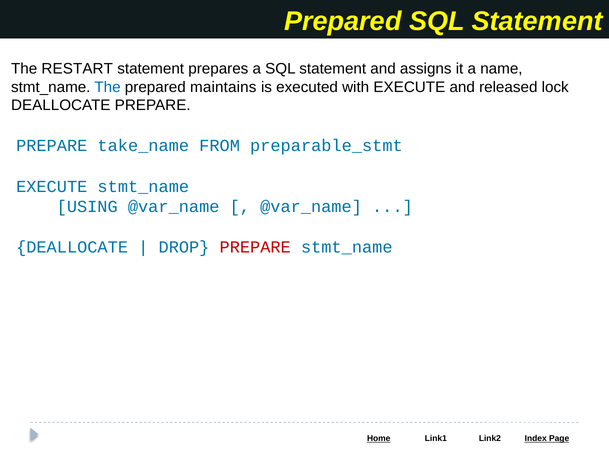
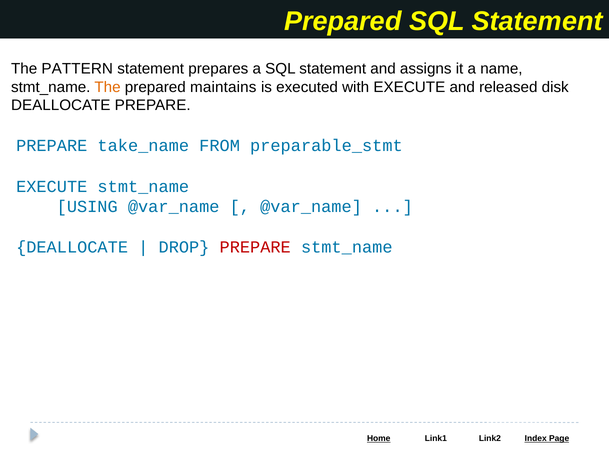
RESTART: RESTART -> PATTERN
The at (108, 87) colour: blue -> orange
lock: lock -> disk
